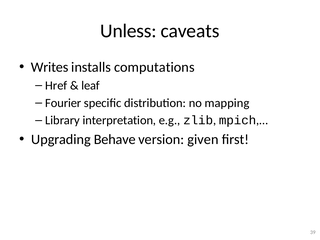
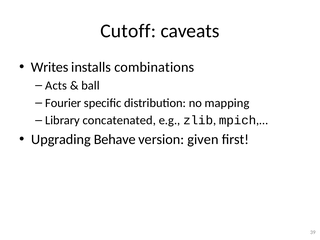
Unless: Unless -> Cutoff
computations: computations -> combinations
Href: Href -> Acts
leaf: leaf -> ball
interpretation: interpretation -> concatenated
